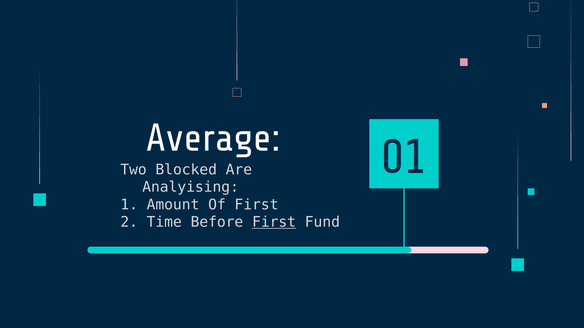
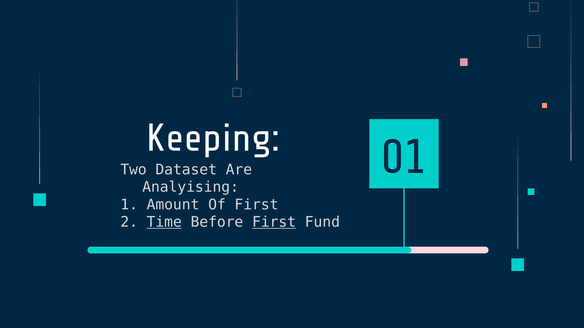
Average: Average -> Keeping
Blocked: Blocked -> Dataset
Time underline: none -> present
